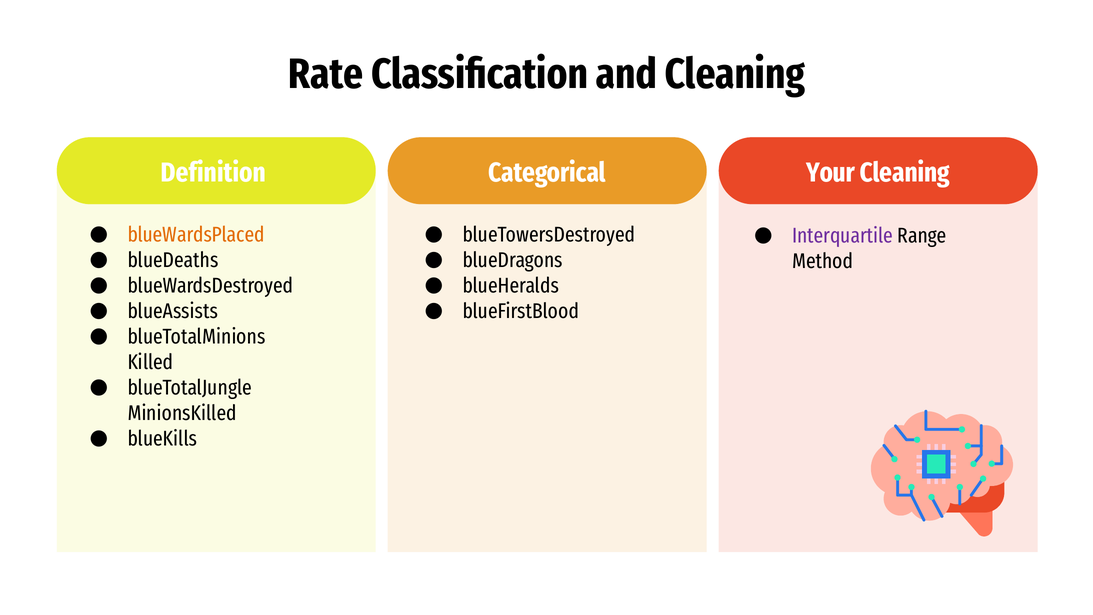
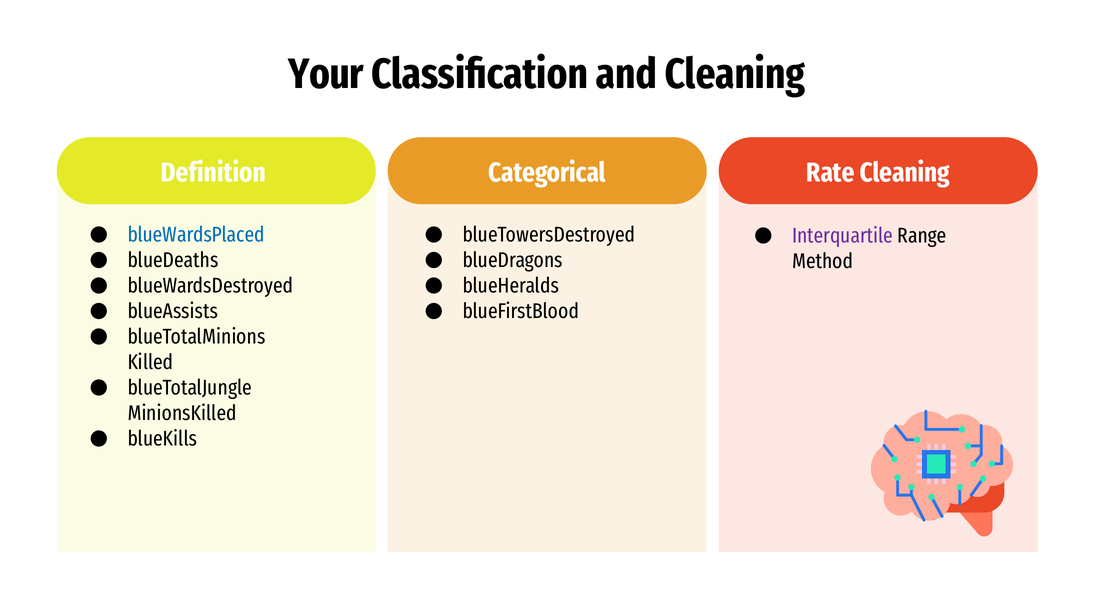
Rate: Rate -> Your
Your: Your -> Rate
blueWardsPlaced colour: orange -> blue
